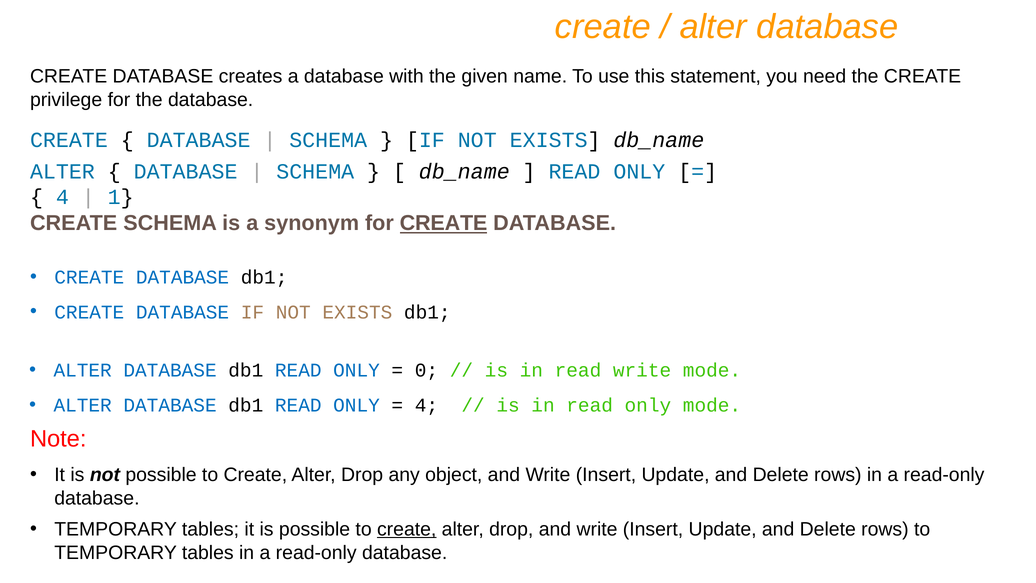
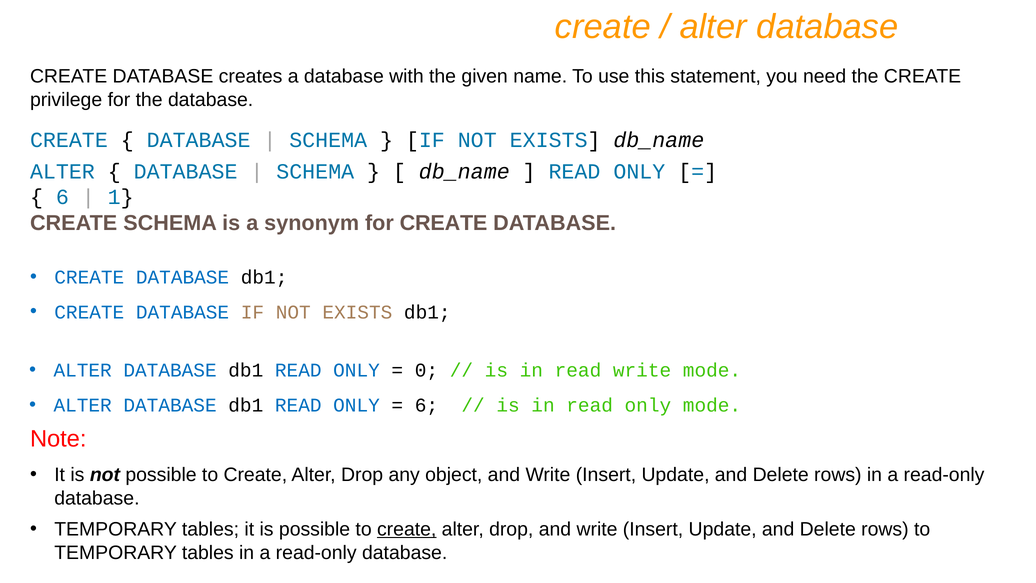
4 at (62, 197): 4 -> 6
CREATE at (444, 223) underline: present -> none
4 at (426, 405): 4 -> 6
